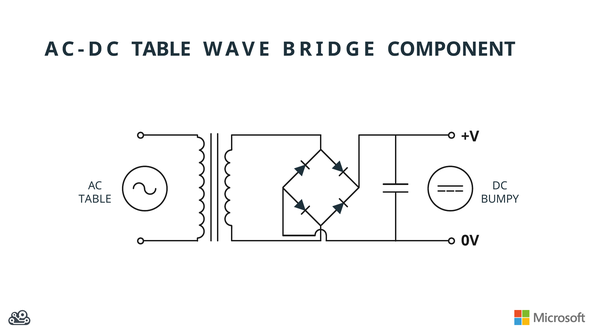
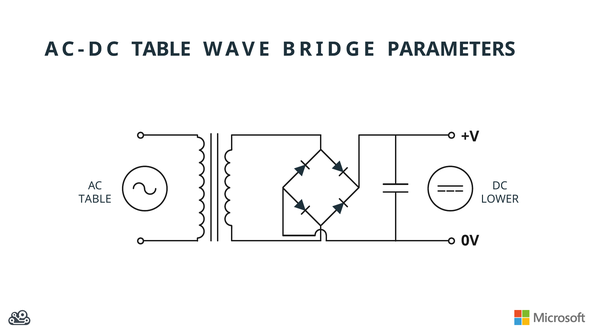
COMPONENT: COMPONENT -> PARAMETERS
BUMPY: BUMPY -> LOWER
